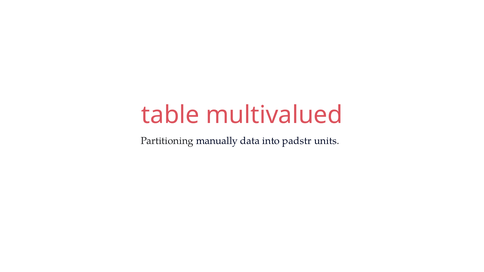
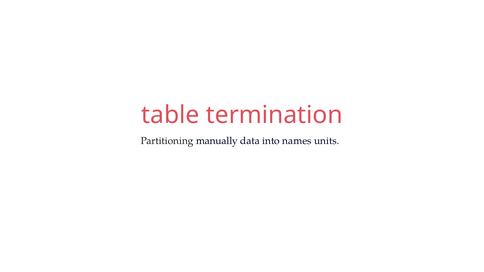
multivalued: multivalued -> termination
padstr: padstr -> names
